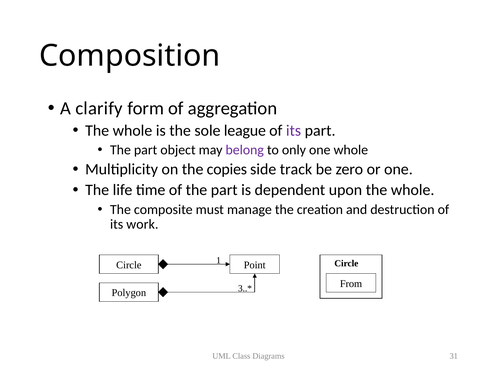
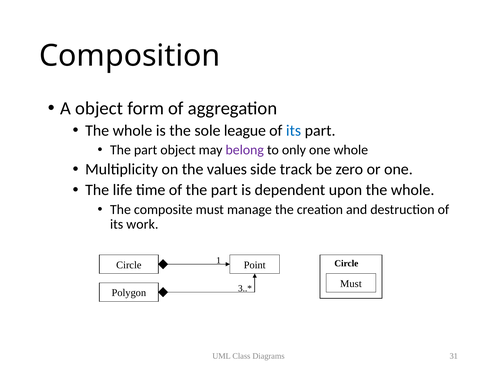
A clarify: clarify -> object
its at (294, 130) colour: purple -> blue
copies: copies -> values
From at (351, 283): From -> Must
